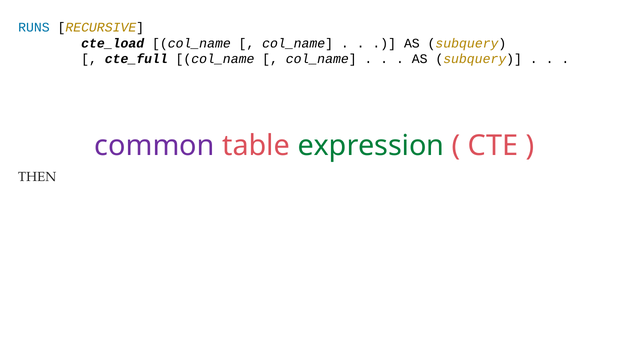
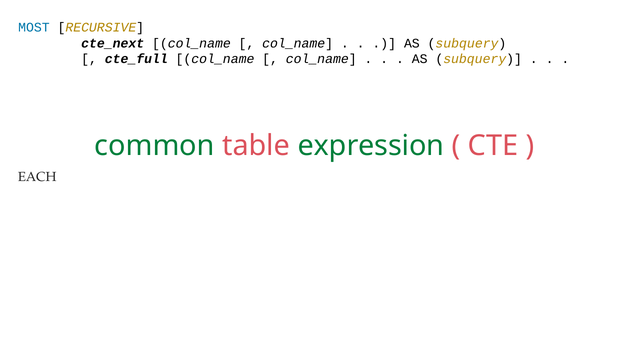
RUNS: RUNS -> MOST
cte_load: cte_load -> cte_next
common colour: purple -> green
THEN: THEN -> EACH
